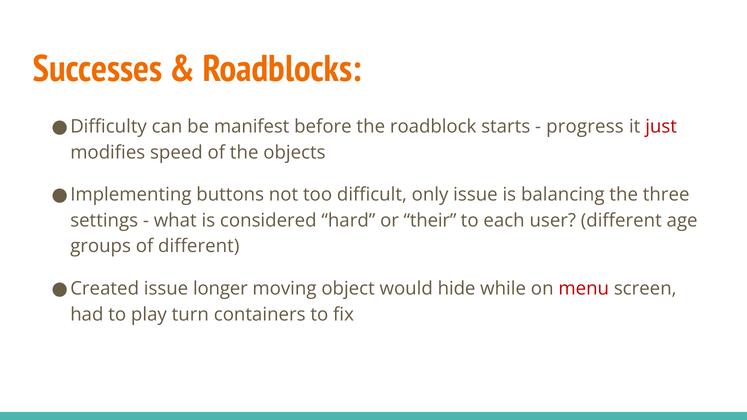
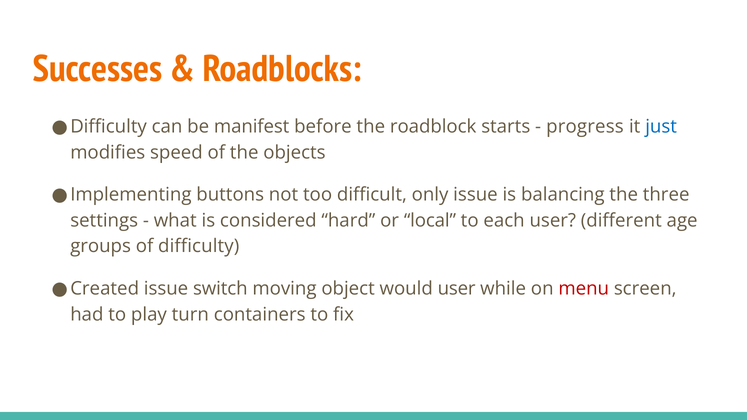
just colour: red -> blue
their: their -> local
of different: different -> difficulty
longer: longer -> switch
would hide: hide -> user
